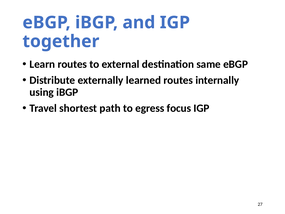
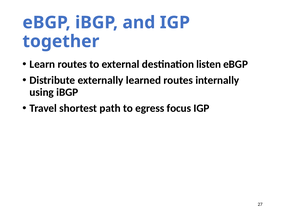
same: same -> listen
